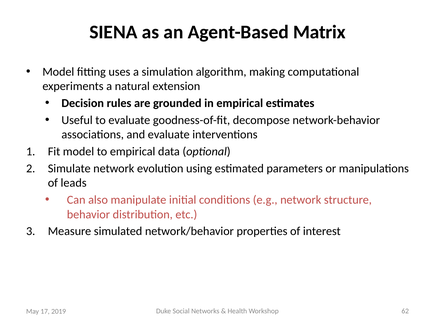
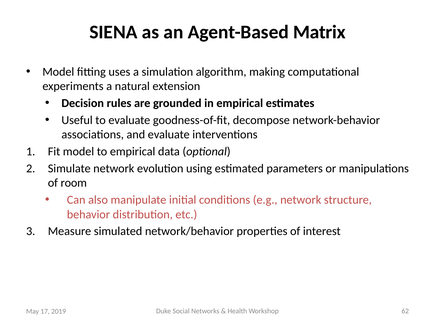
leads: leads -> room
